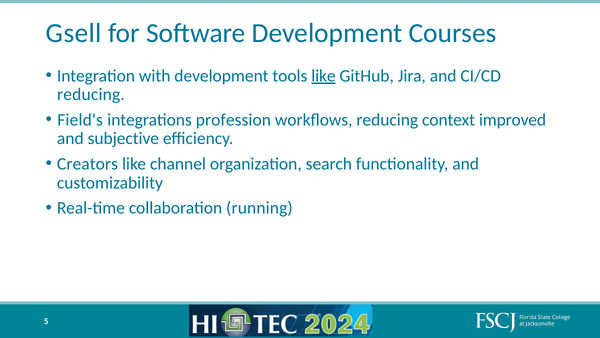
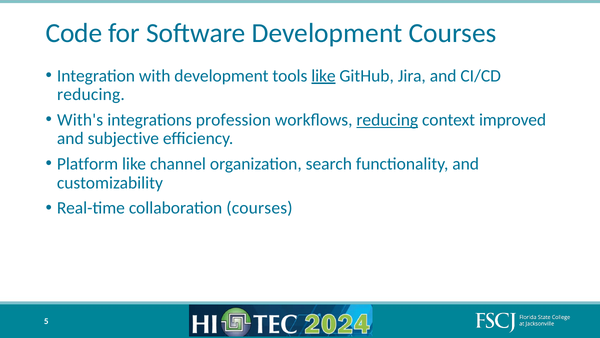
Gsell: Gsell -> Code
Field's: Field's -> With's
reducing at (387, 120) underline: none -> present
Creators: Creators -> Platform
collaboration running: running -> courses
